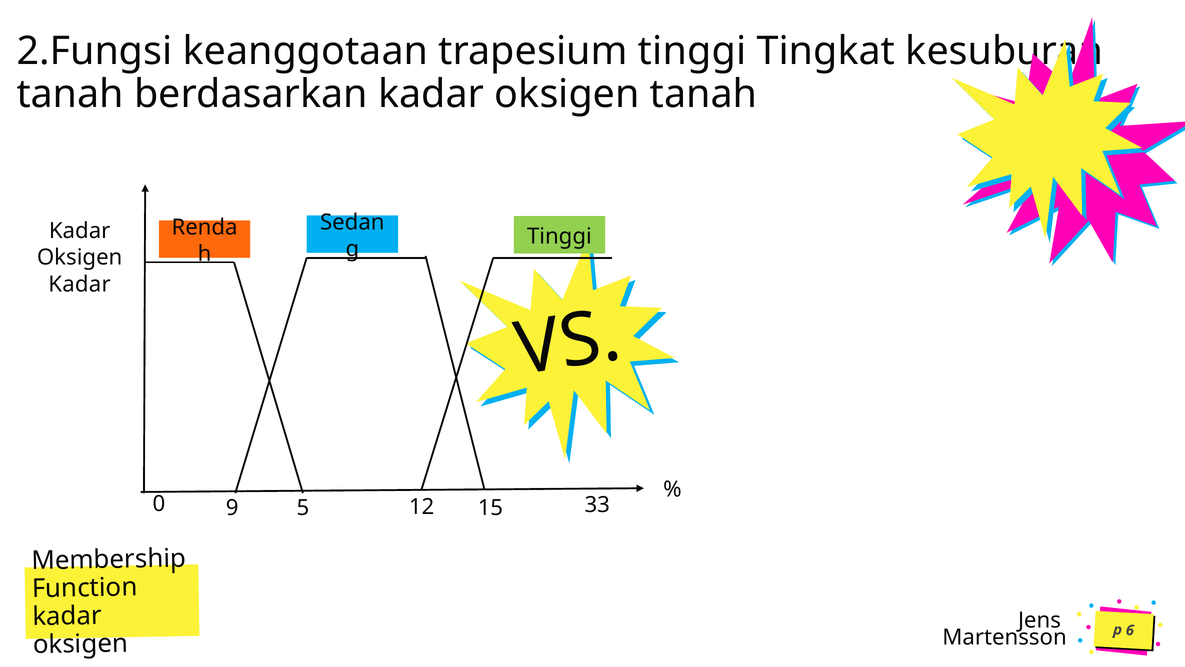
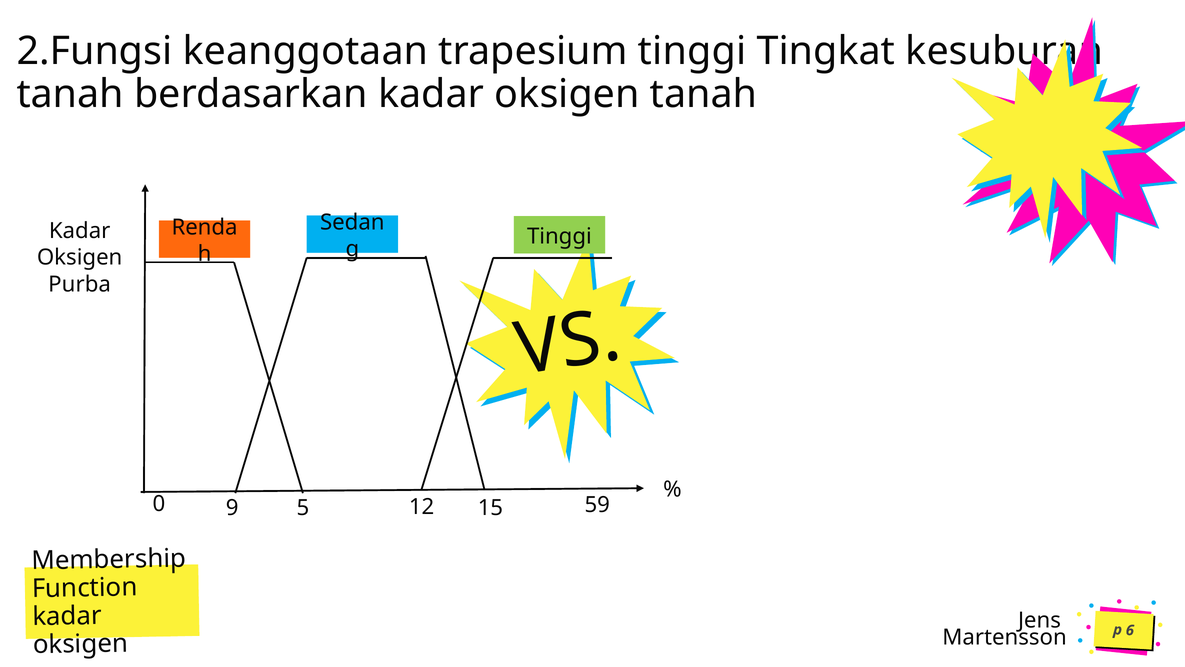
Kadar at (79, 284): Kadar -> Purba
33: 33 -> 59
